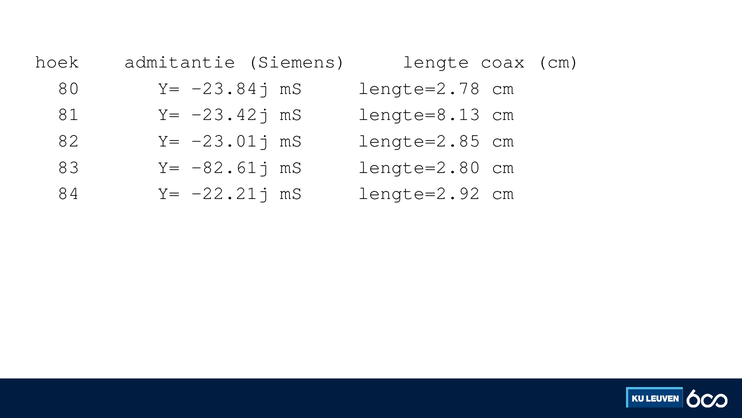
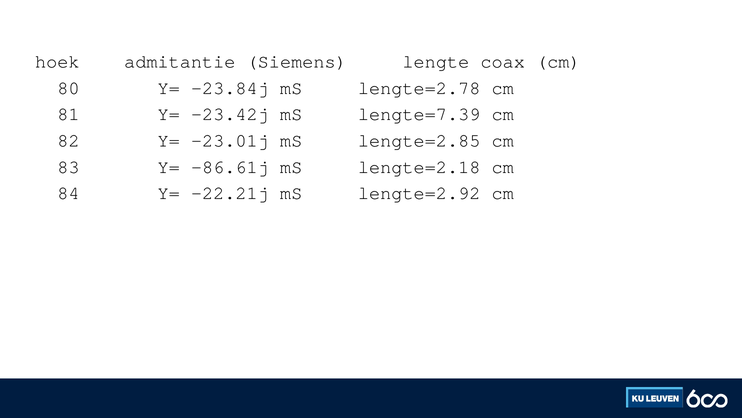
lengte=8.13: lengte=8.13 -> lengte=7.39
-82.61j: -82.61j -> -86.61j
lengte=2.80: lengte=2.80 -> lengte=2.18
